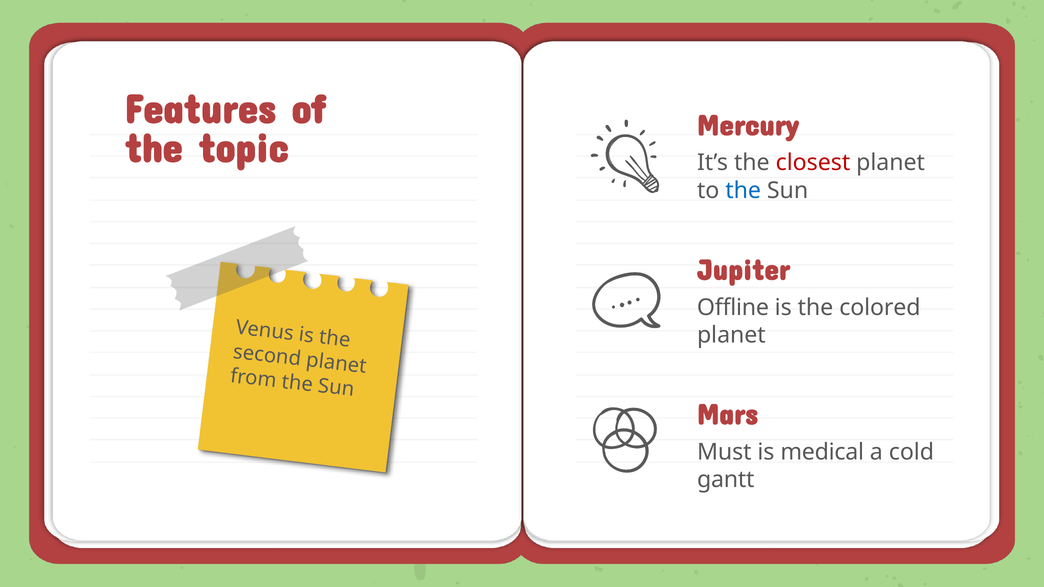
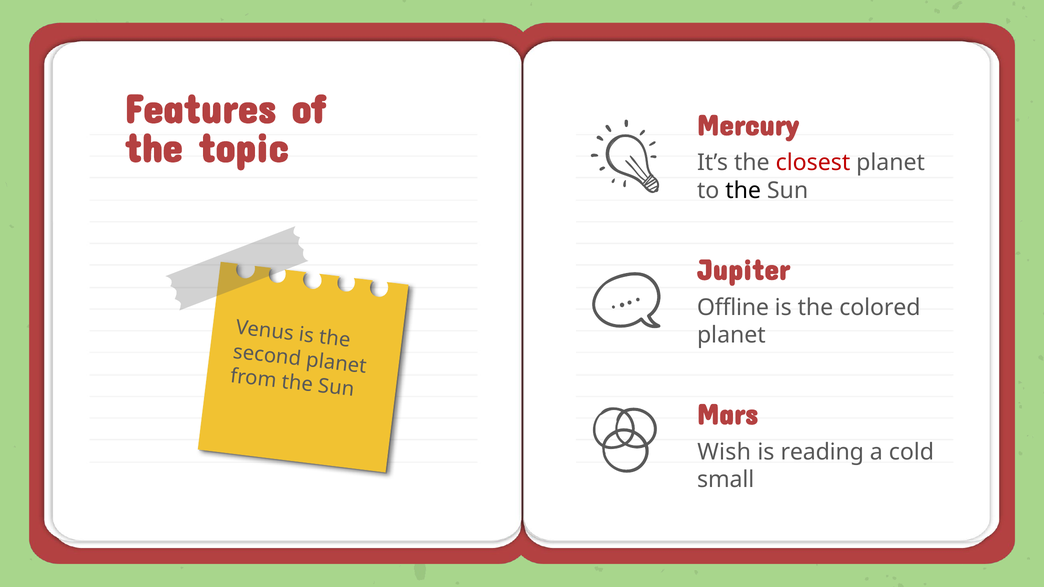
the at (743, 191) colour: blue -> black
Must: Must -> Wish
medical: medical -> reading
gantt: gantt -> small
